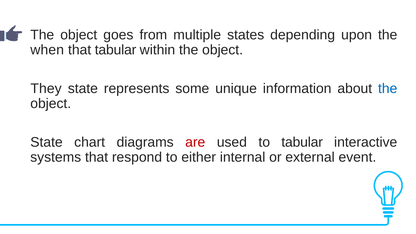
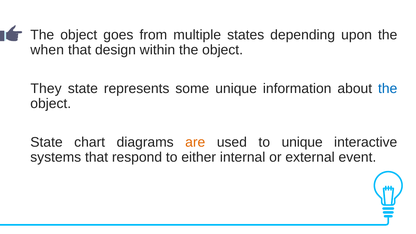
that tabular: tabular -> design
are colour: red -> orange
to tabular: tabular -> unique
